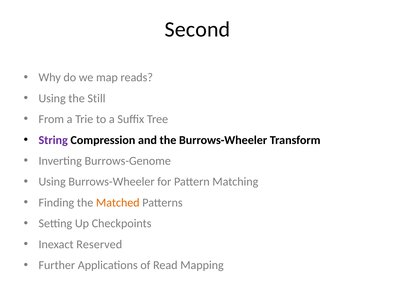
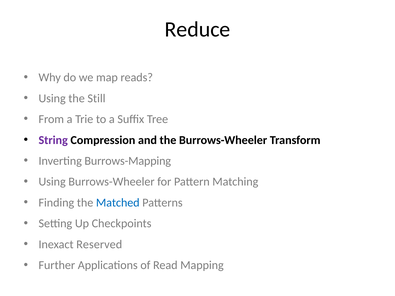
Second: Second -> Reduce
Burrows-Genome: Burrows-Genome -> Burrows-Mapping
Matched colour: orange -> blue
